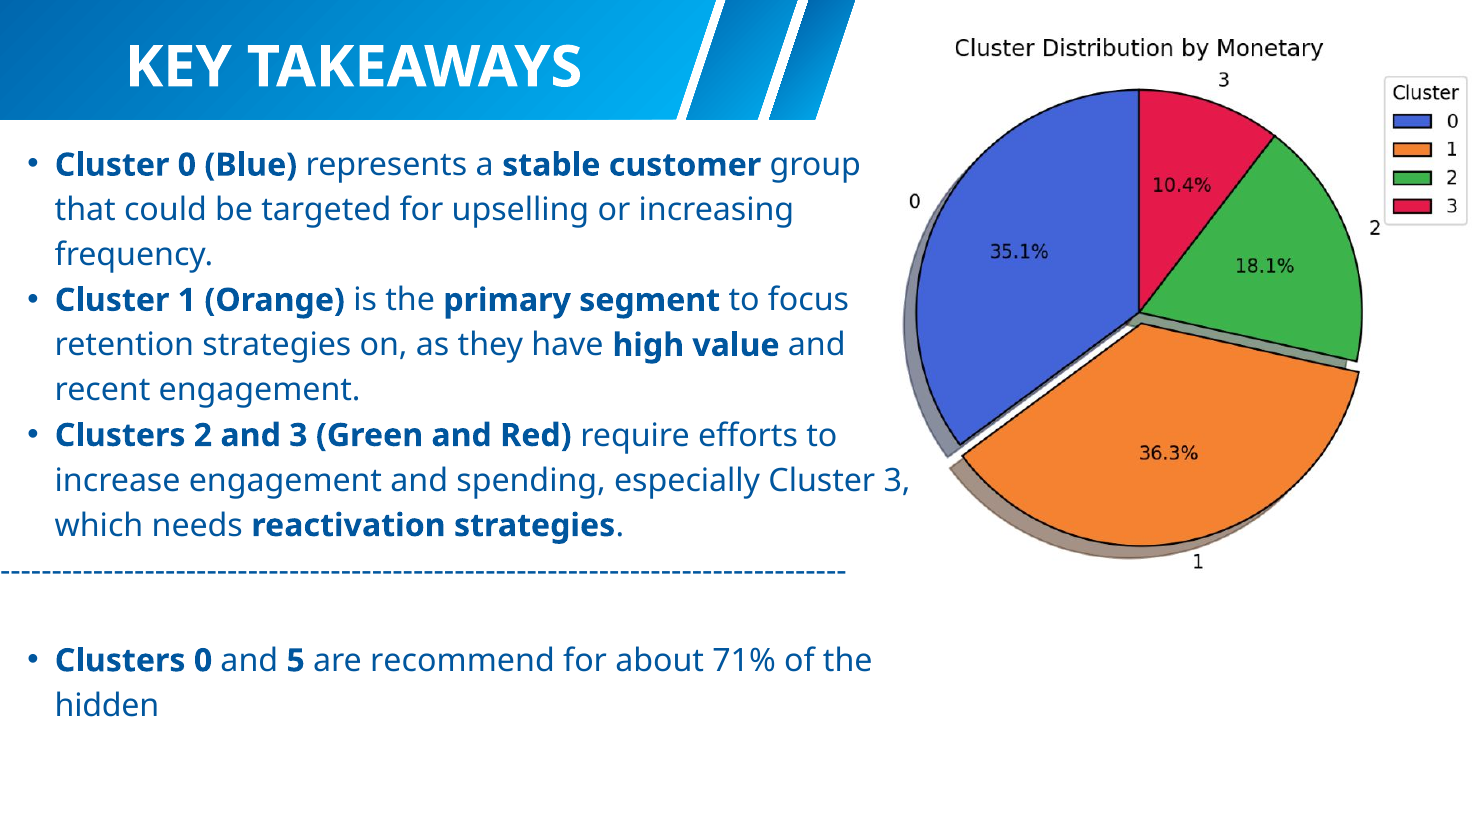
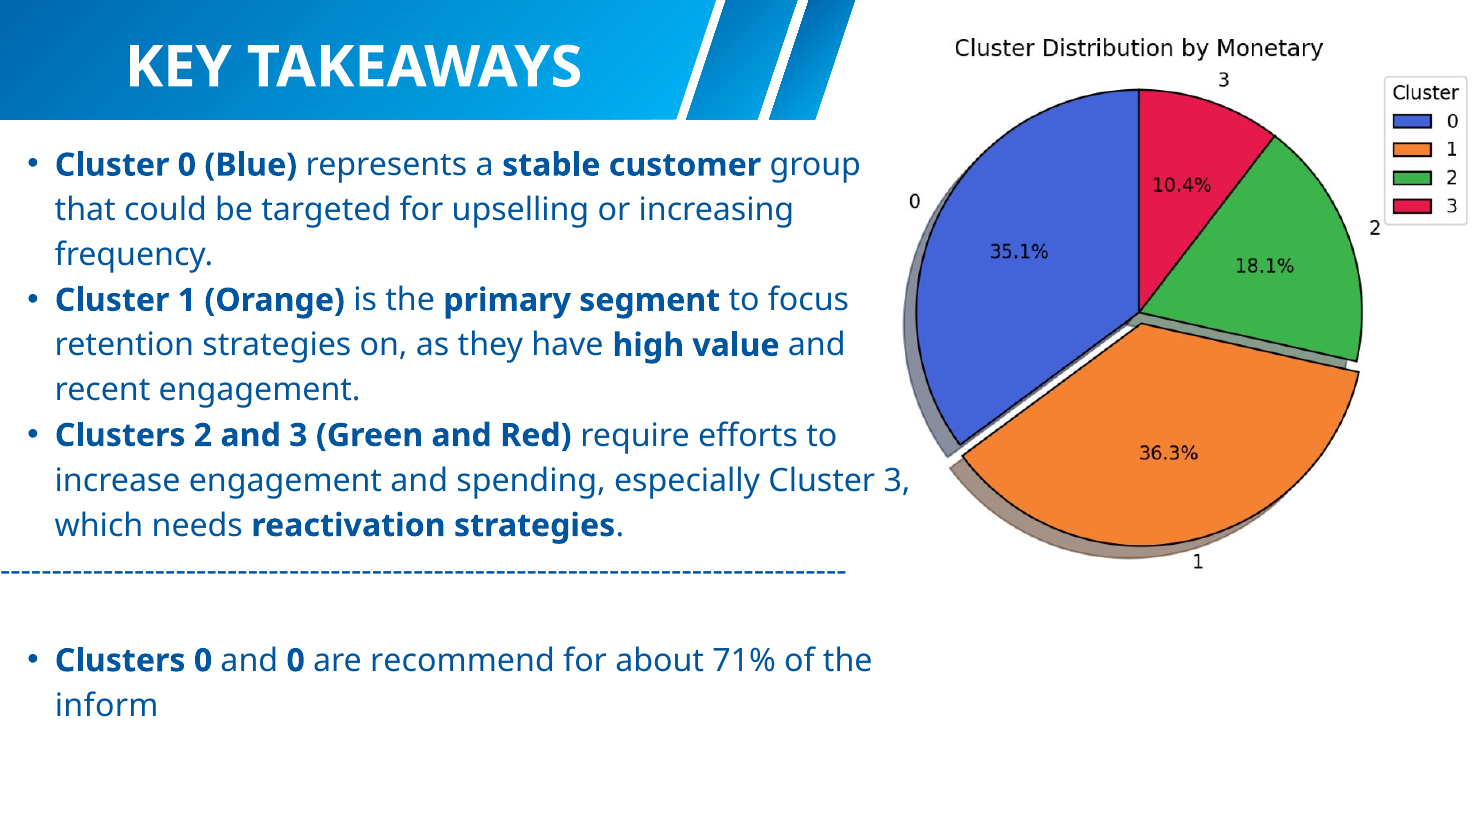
and 5: 5 -> 0
hidden: hidden -> inform
